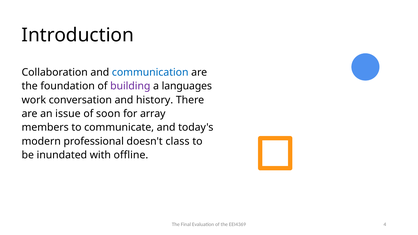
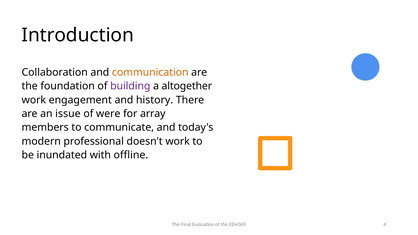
communication colour: blue -> orange
languages: languages -> altogether
conversation: conversation -> engagement
soon: soon -> were
doesn't class: class -> work
